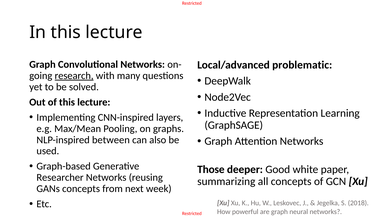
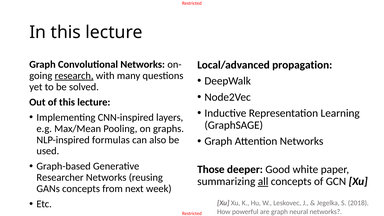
problematic: problematic -> propagation
between: between -> formulas
all underline: none -> present
